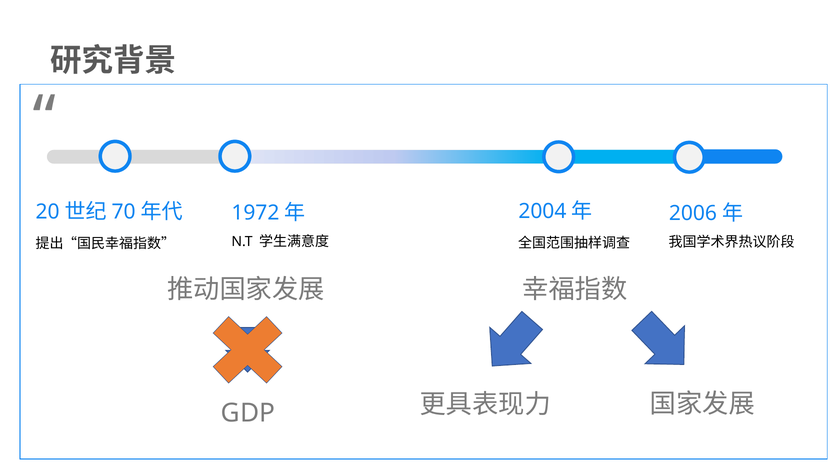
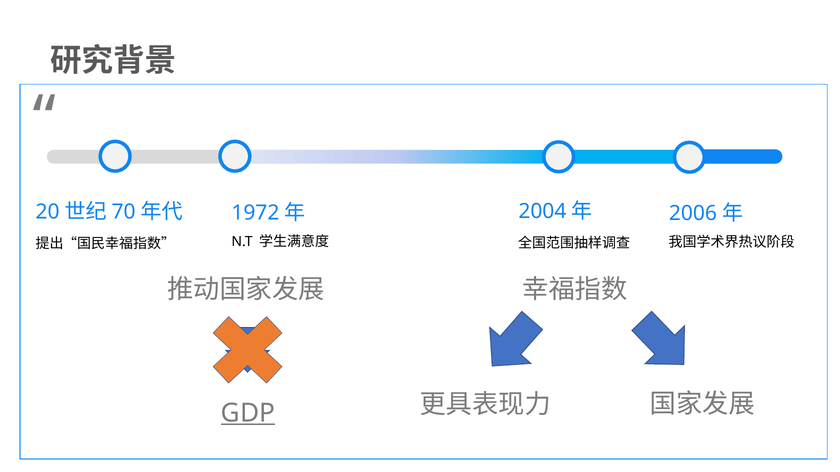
GDP underline: none -> present
